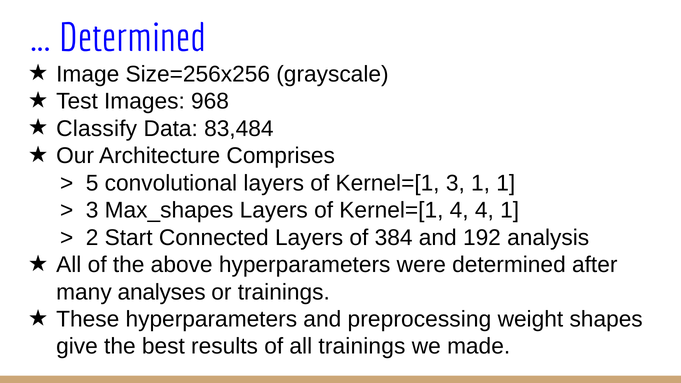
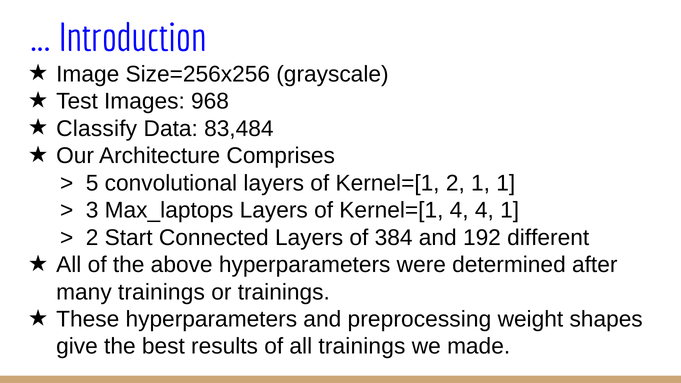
Determined at (132, 38): Determined -> Introduction
Kernel=[1 3: 3 -> 2
Max_shapes: Max_shapes -> Max_laptops
analysis: analysis -> different
many analyses: analyses -> trainings
